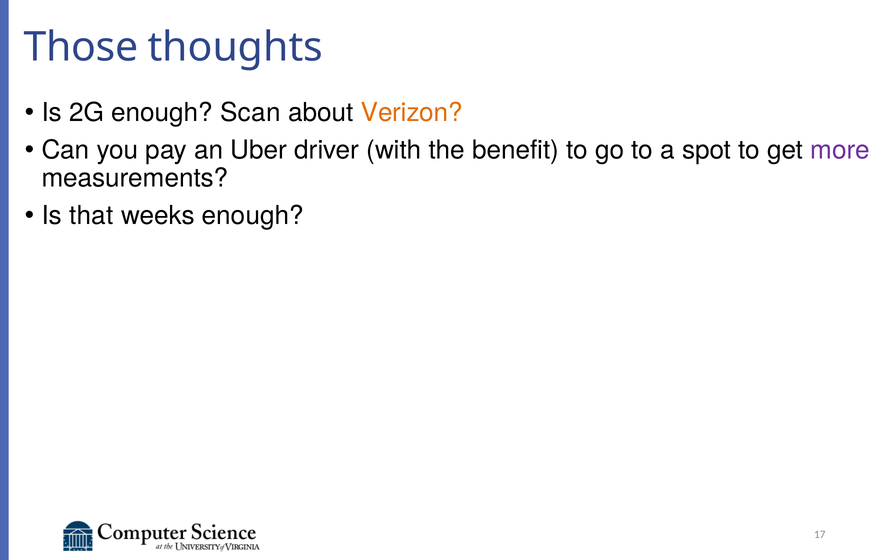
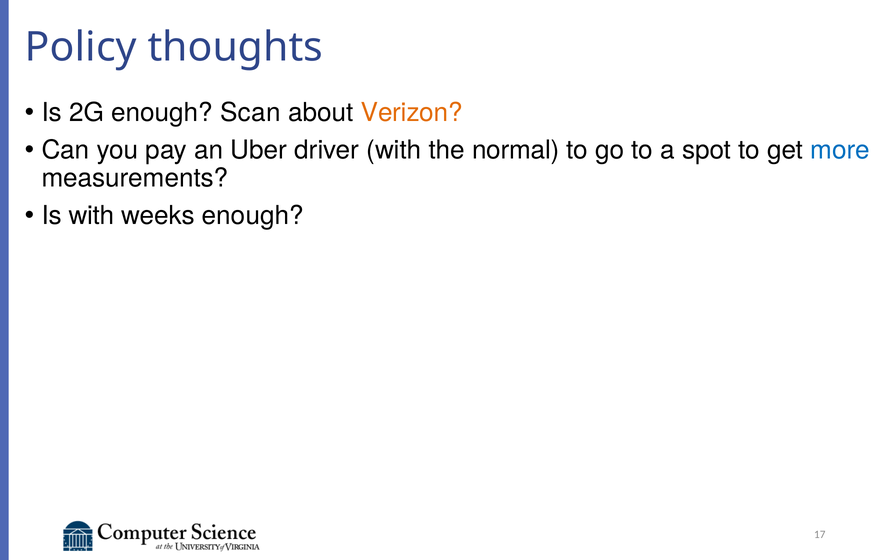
Those: Those -> Policy
benefit: benefit -> normal
more colour: purple -> blue
Is that: that -> with
